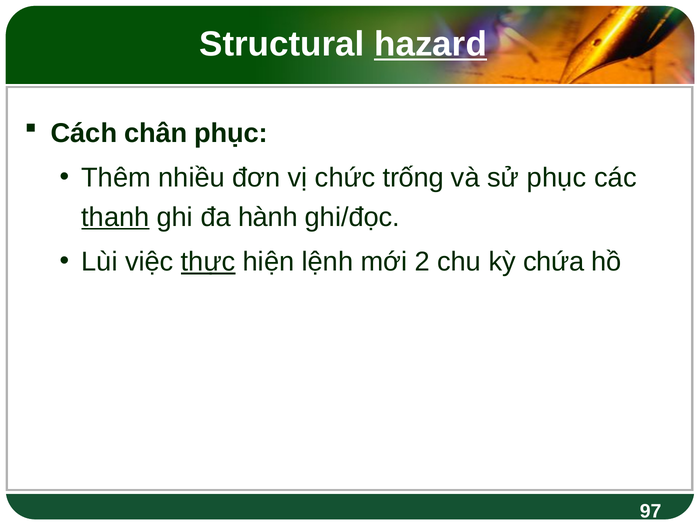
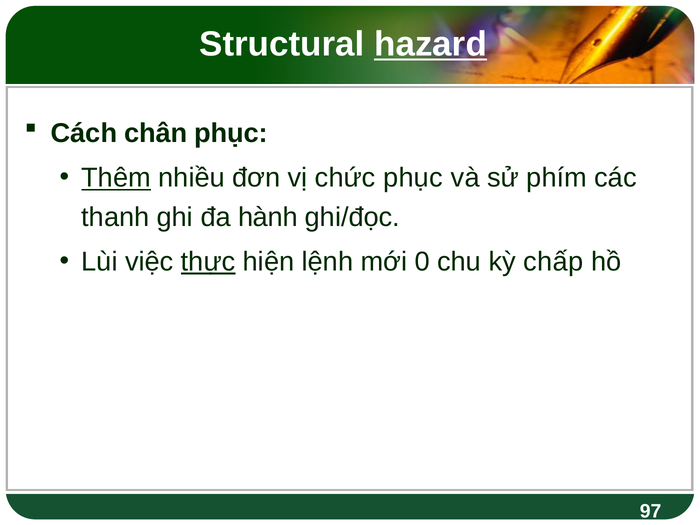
Thêm underline: none -> present
chức trống: trống -> phục
sử phục: phục -> phím
thanh underline: present -> none
2: 2 -> 0
chứa: chứa -> chấp
